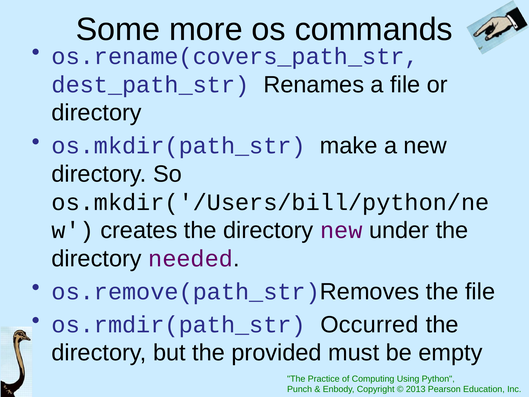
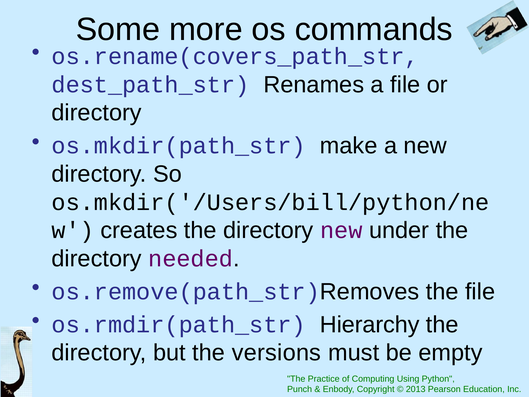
Occurred: Occurred -> Hierarchy
provided: provided -> versions
